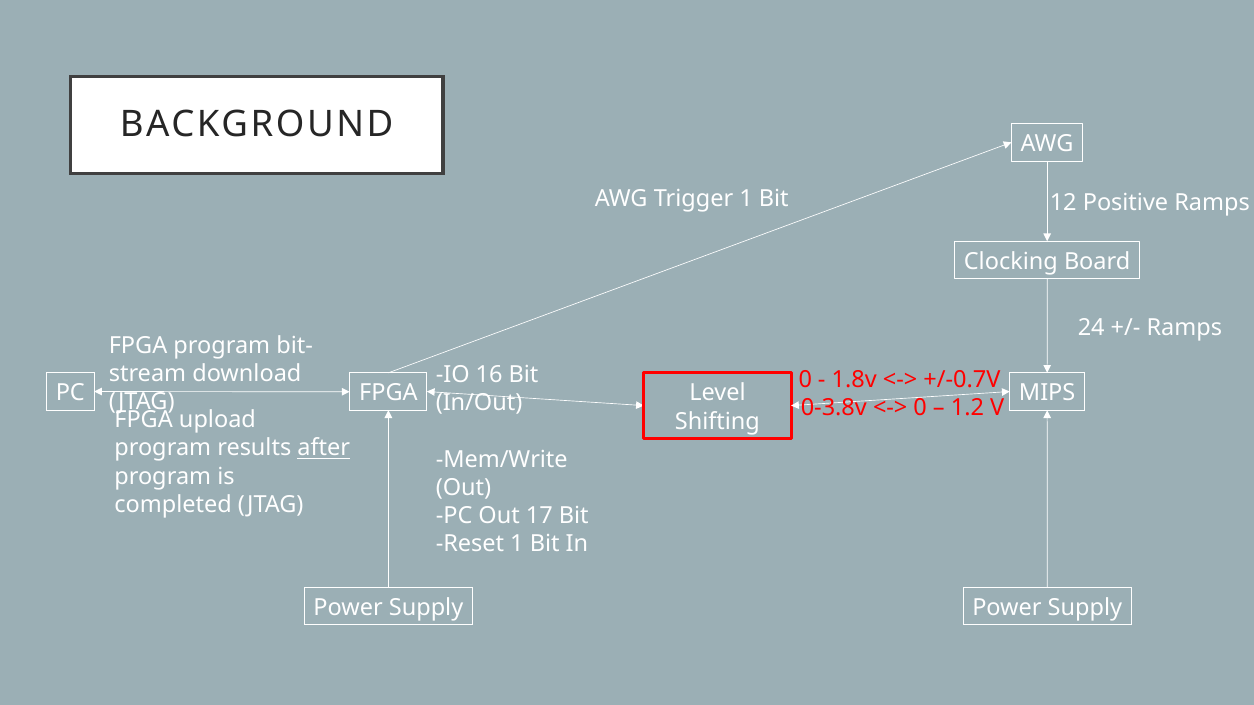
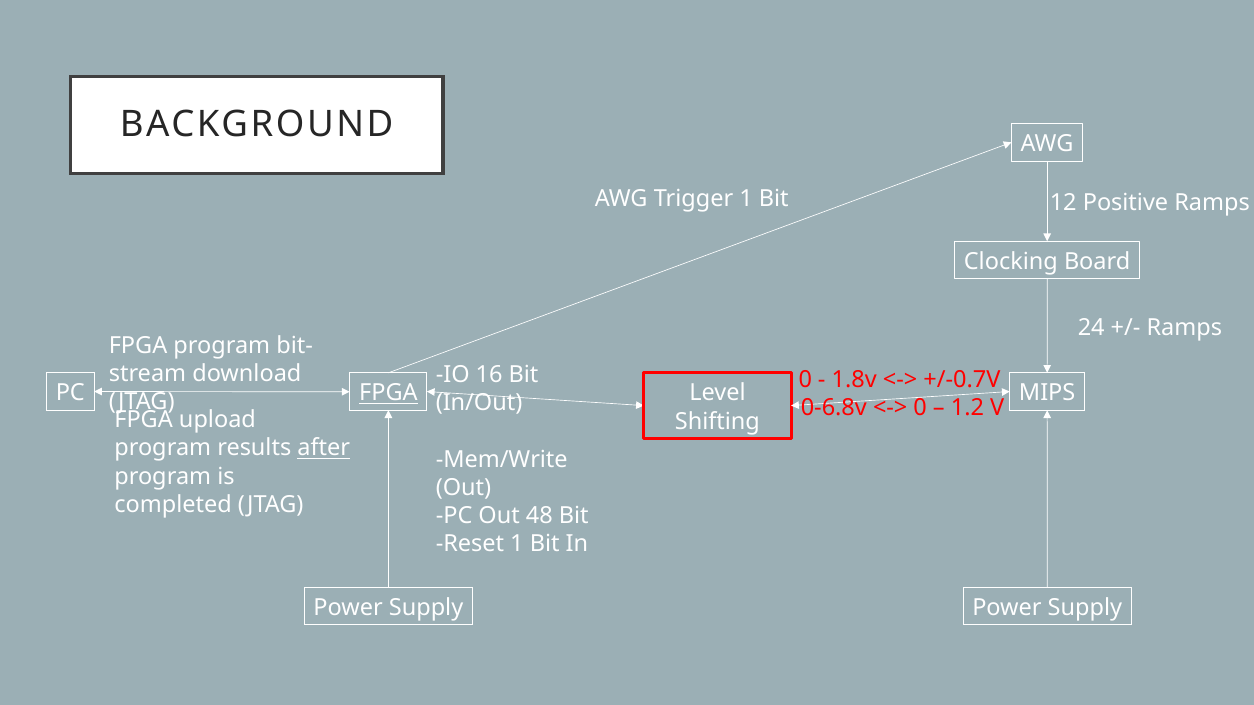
FPGA at (388, 393) underline: none -> present
0-3.8v: 0-3.8v -> 0-6.8v
17: 17 -> 48
